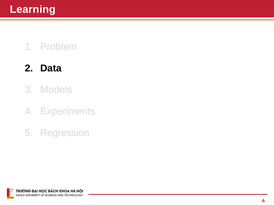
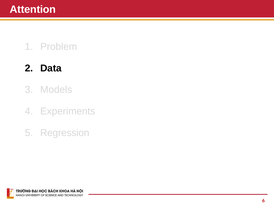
Learning: Learning -> Attention
